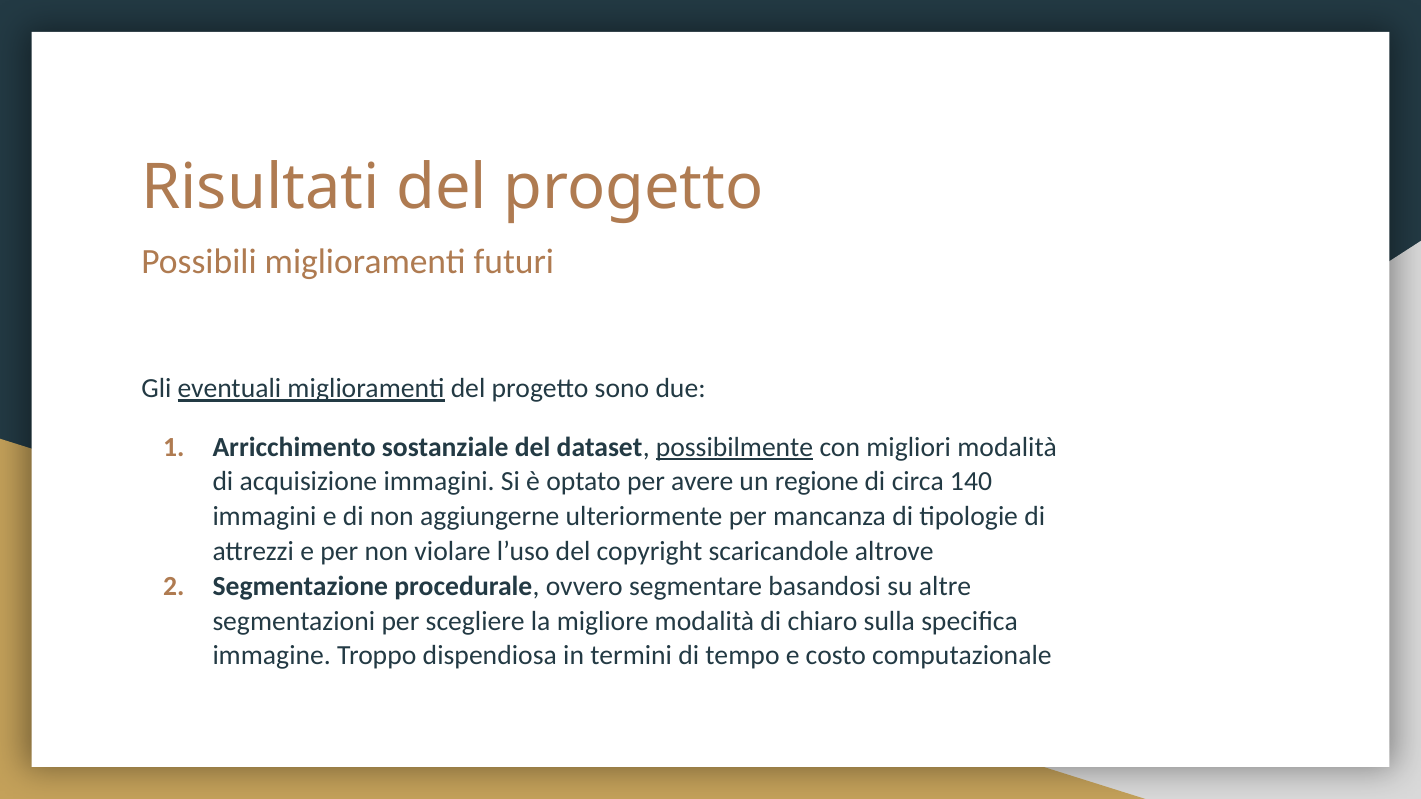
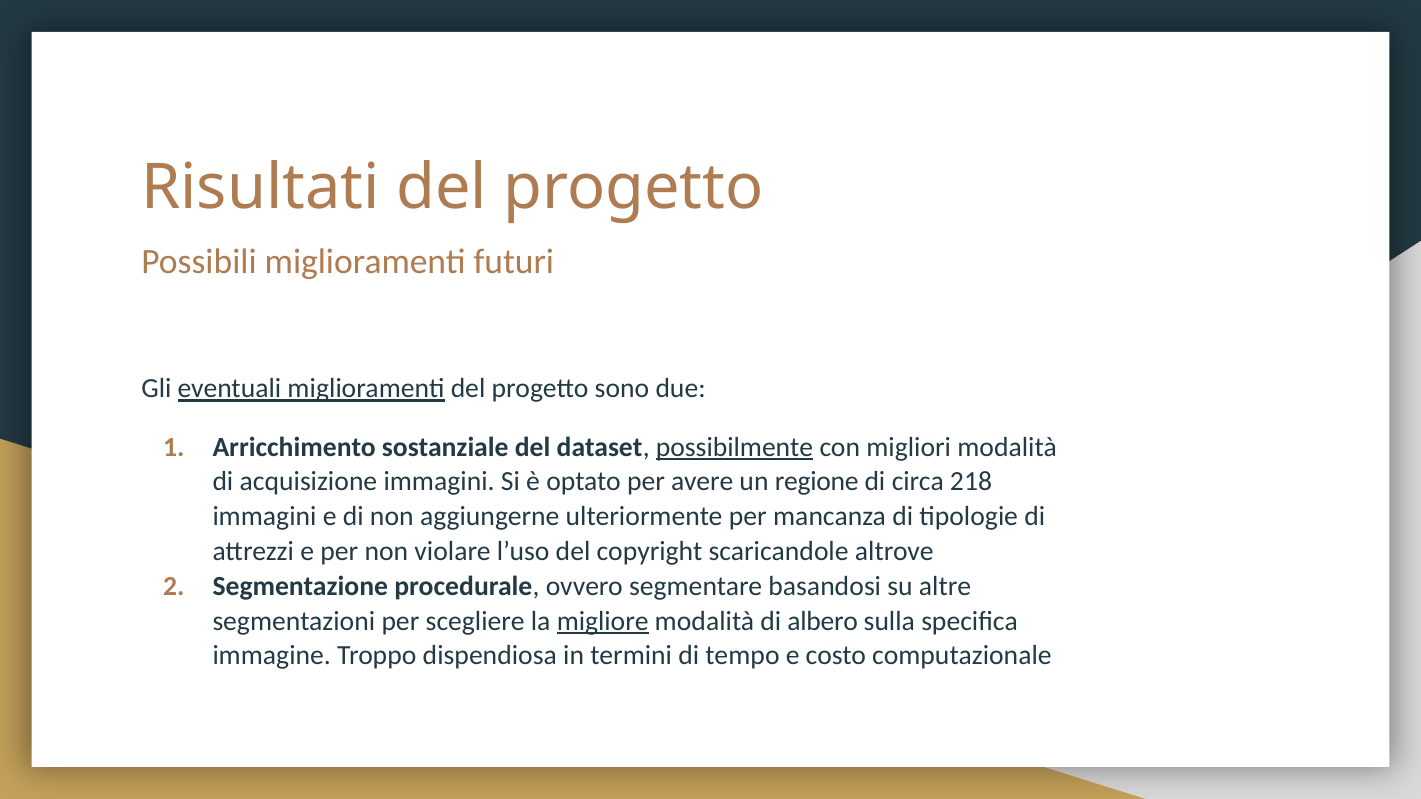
140: 140 -> 218
migliore underline: none -> present
chiaro: chiaro -> albero
